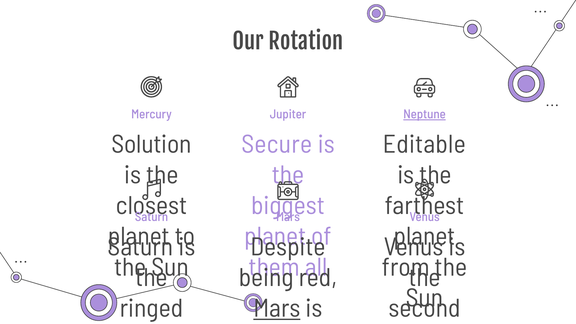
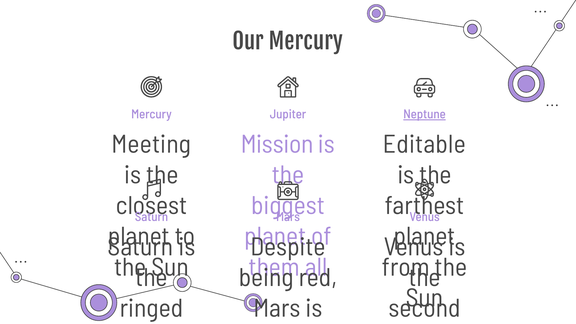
Our Rotation: Rotation -> Mercury
Solution: Solution -> Meeting
Secure: Secure -> Mission
Mars at (277, 308) underline: present -> none
